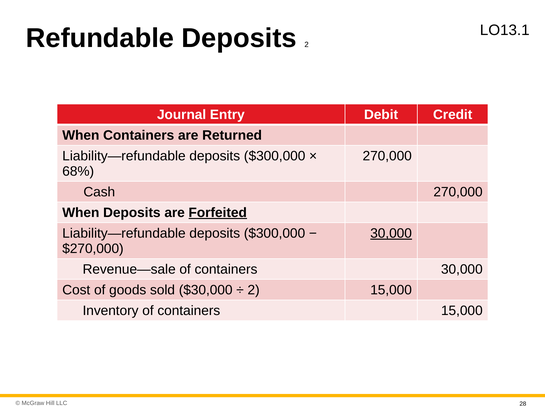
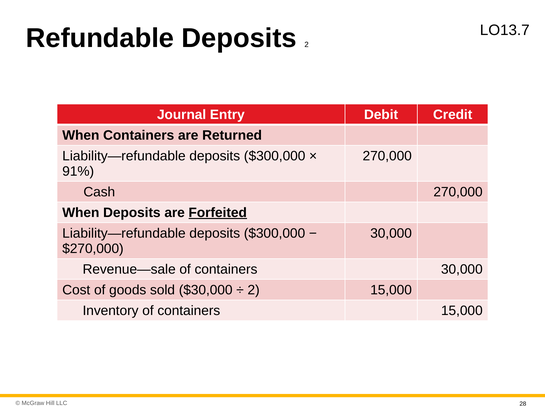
O13.1: O13.1 -> O13.7
68%: 68% -> 91%
30,000 at (391, 234) underline: present -> none
